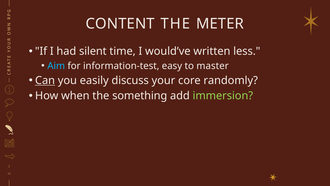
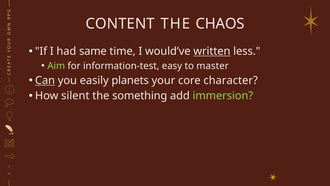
METER: METER -> CHAOS
silent: silent -> same
written underline: none -> present
Aim colour: light blue -> light green
discuss: discuss -> planets
randomly: randomly -> character
when: when -> silent
